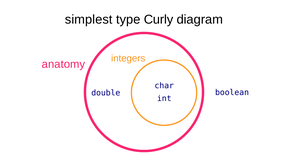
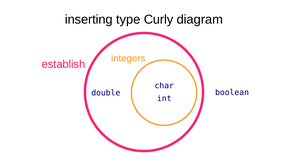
simplest: simplest -> inserting
anatomy: anatomy -> establish
